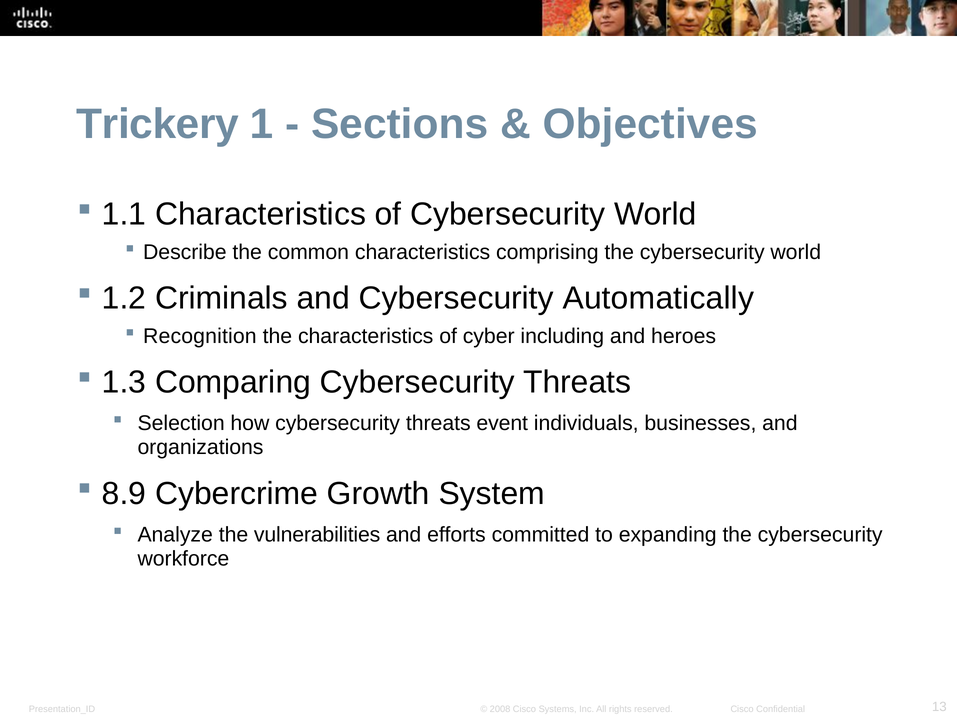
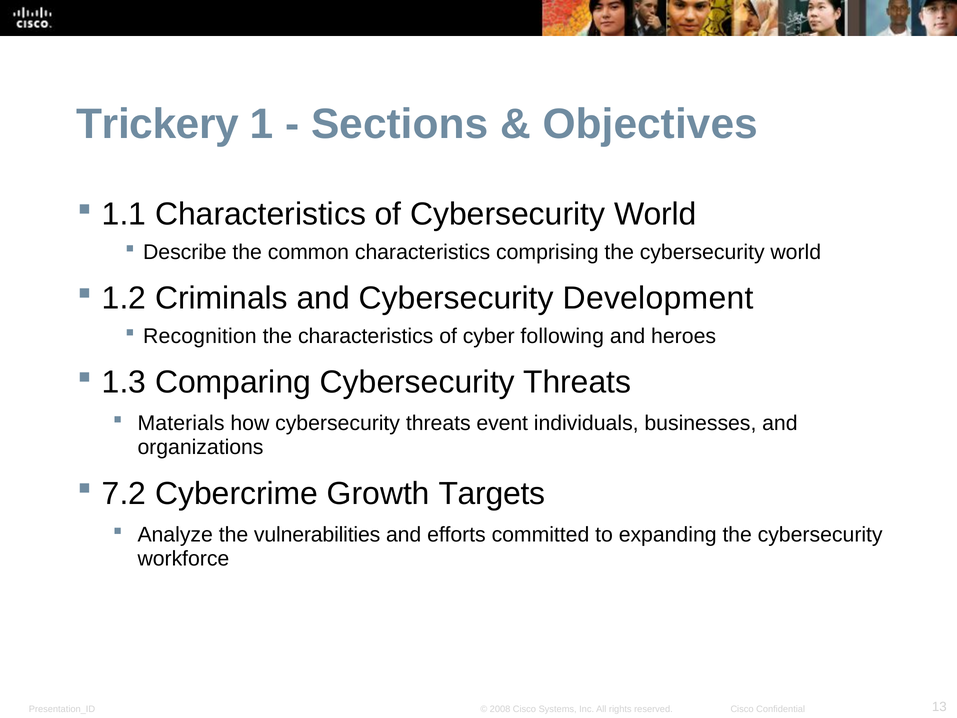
Automatically: Automatically -> Development
including: including -> following
Selection: Selection -> Materials
8.9: 8.9 -> 7.2
System: System -> Targets
